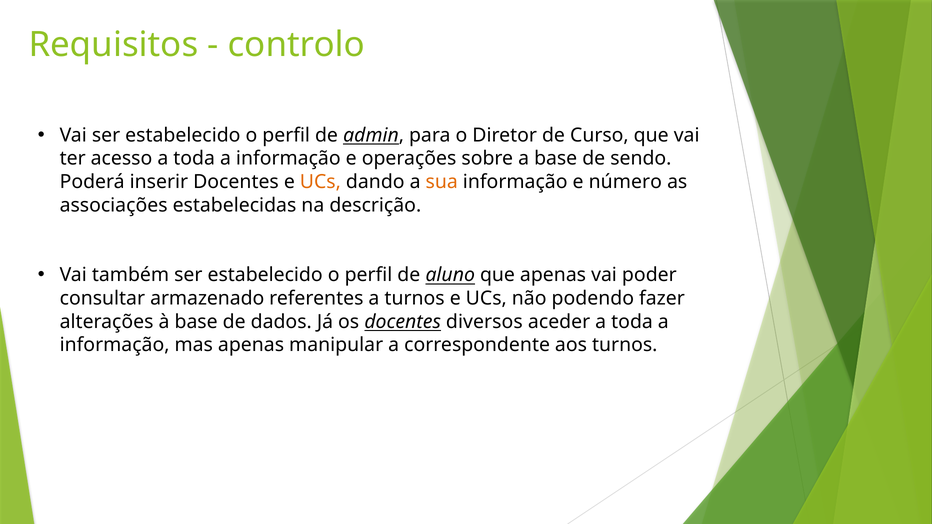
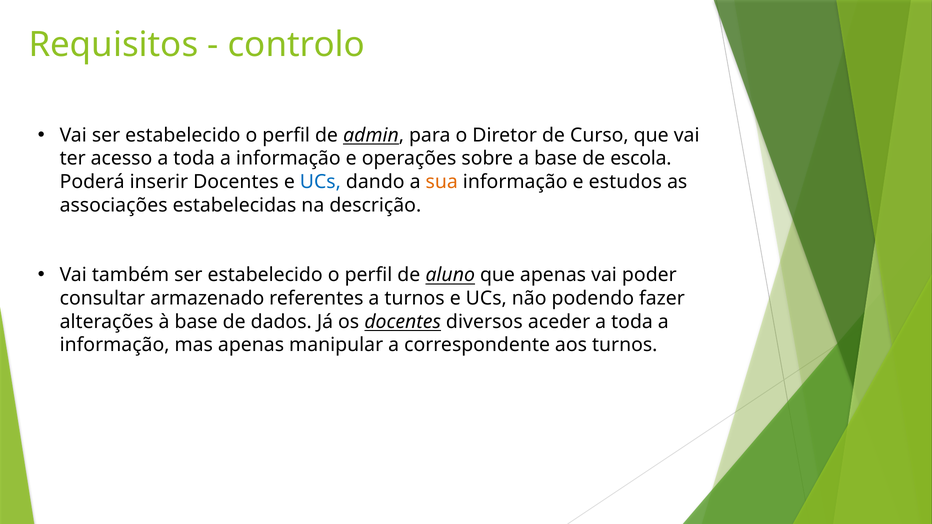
sendo: sendo -> escola
UCs at (320, 182) colour: orange -> blue
número: número -> estudos
